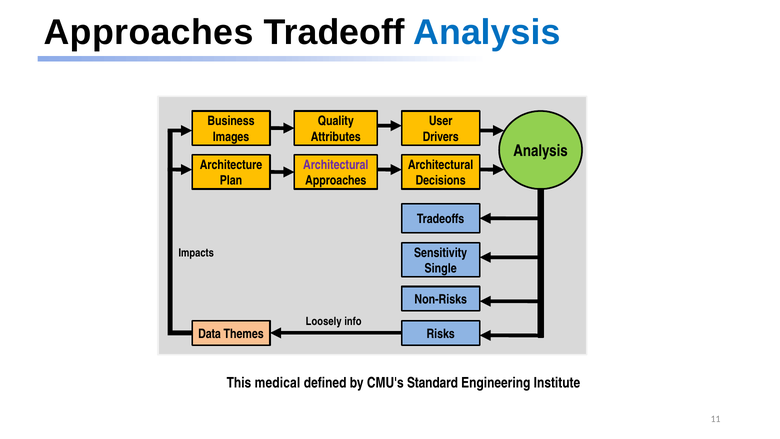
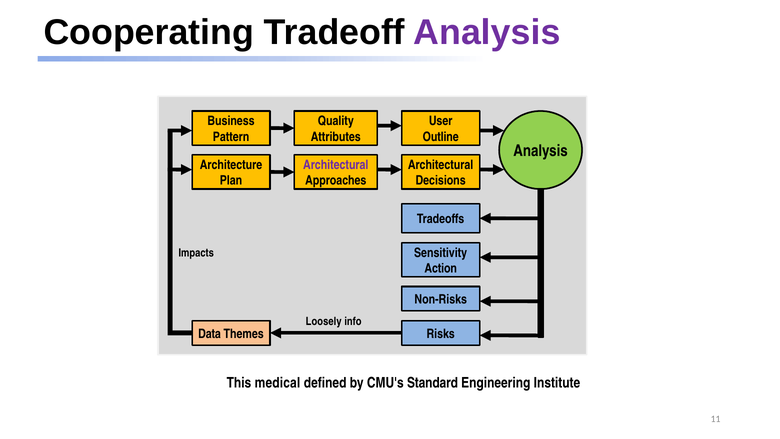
Approaches at (149, 33): Approaches -> Cooperating
Analysis at (487, 33) colour: blue -> purple
Images: Images -> Pattern
Drivers: Drivers -> Outline
Single: Single -> Action
